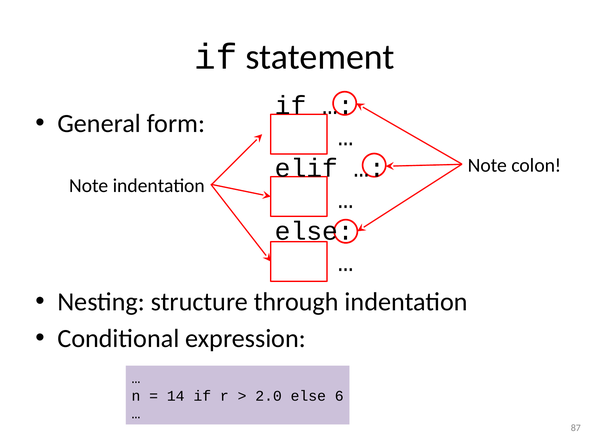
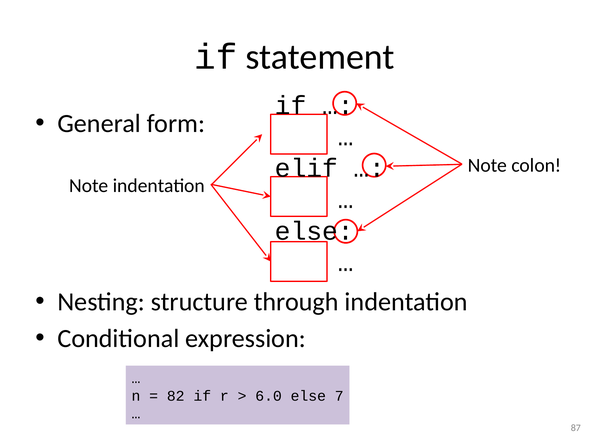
14: 14 -> 82
2.0: 2.0 -> 6.0
6: 6 -> 7
